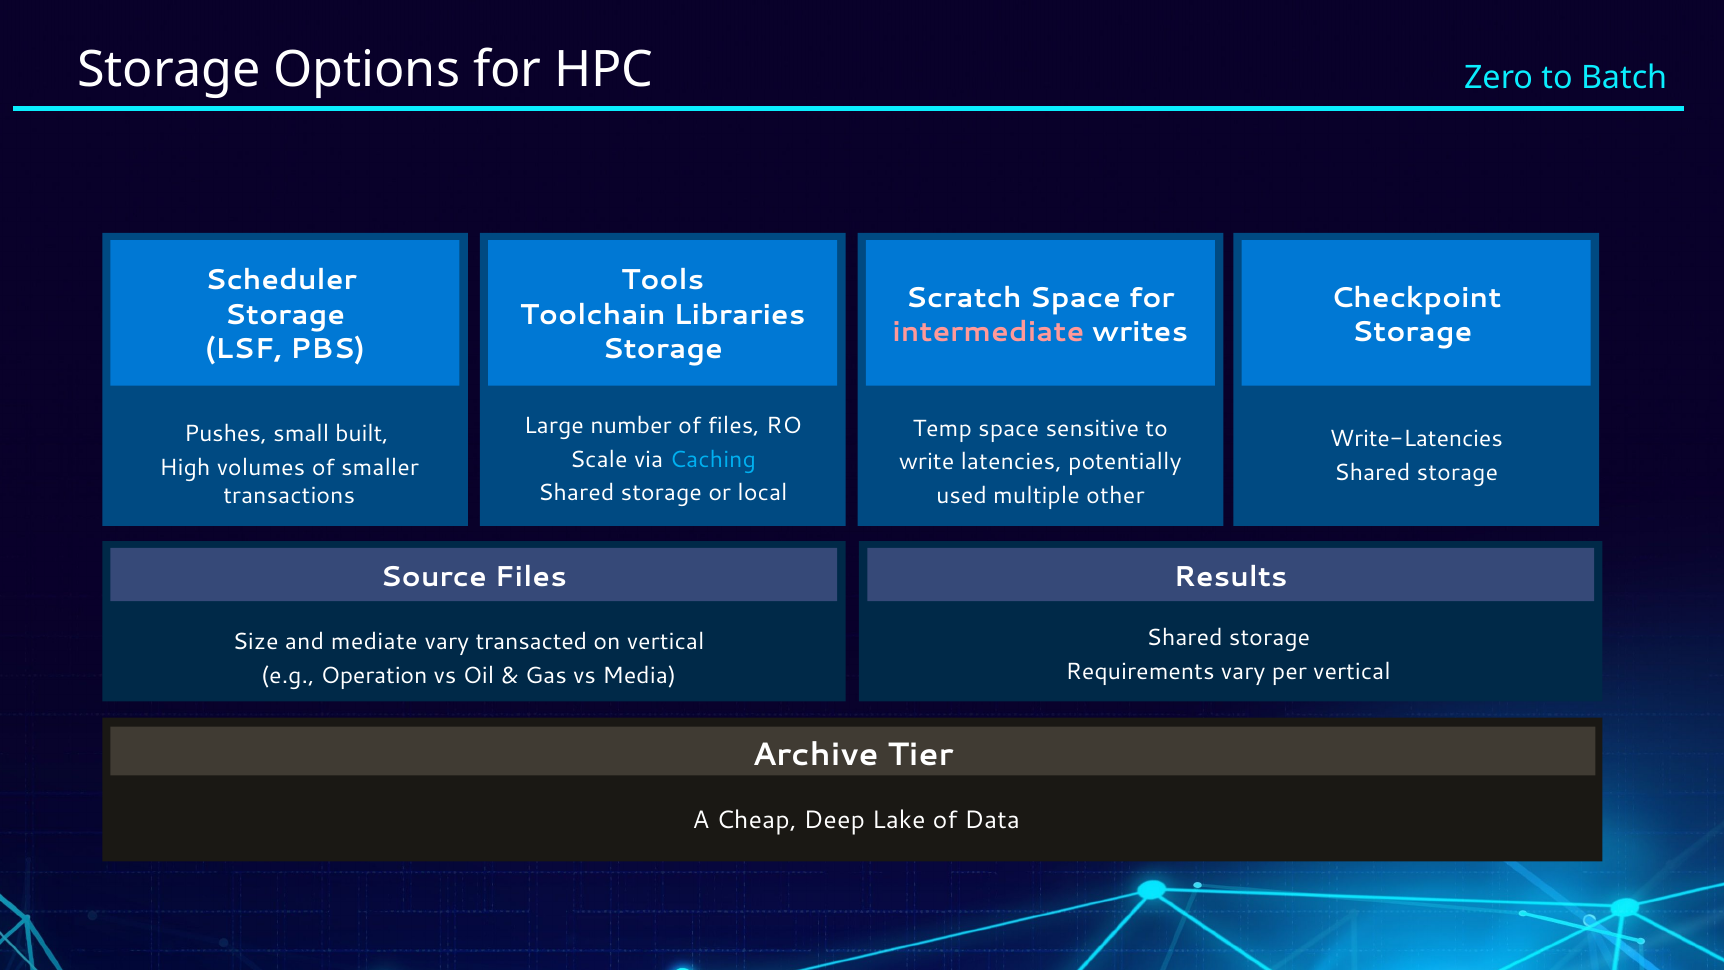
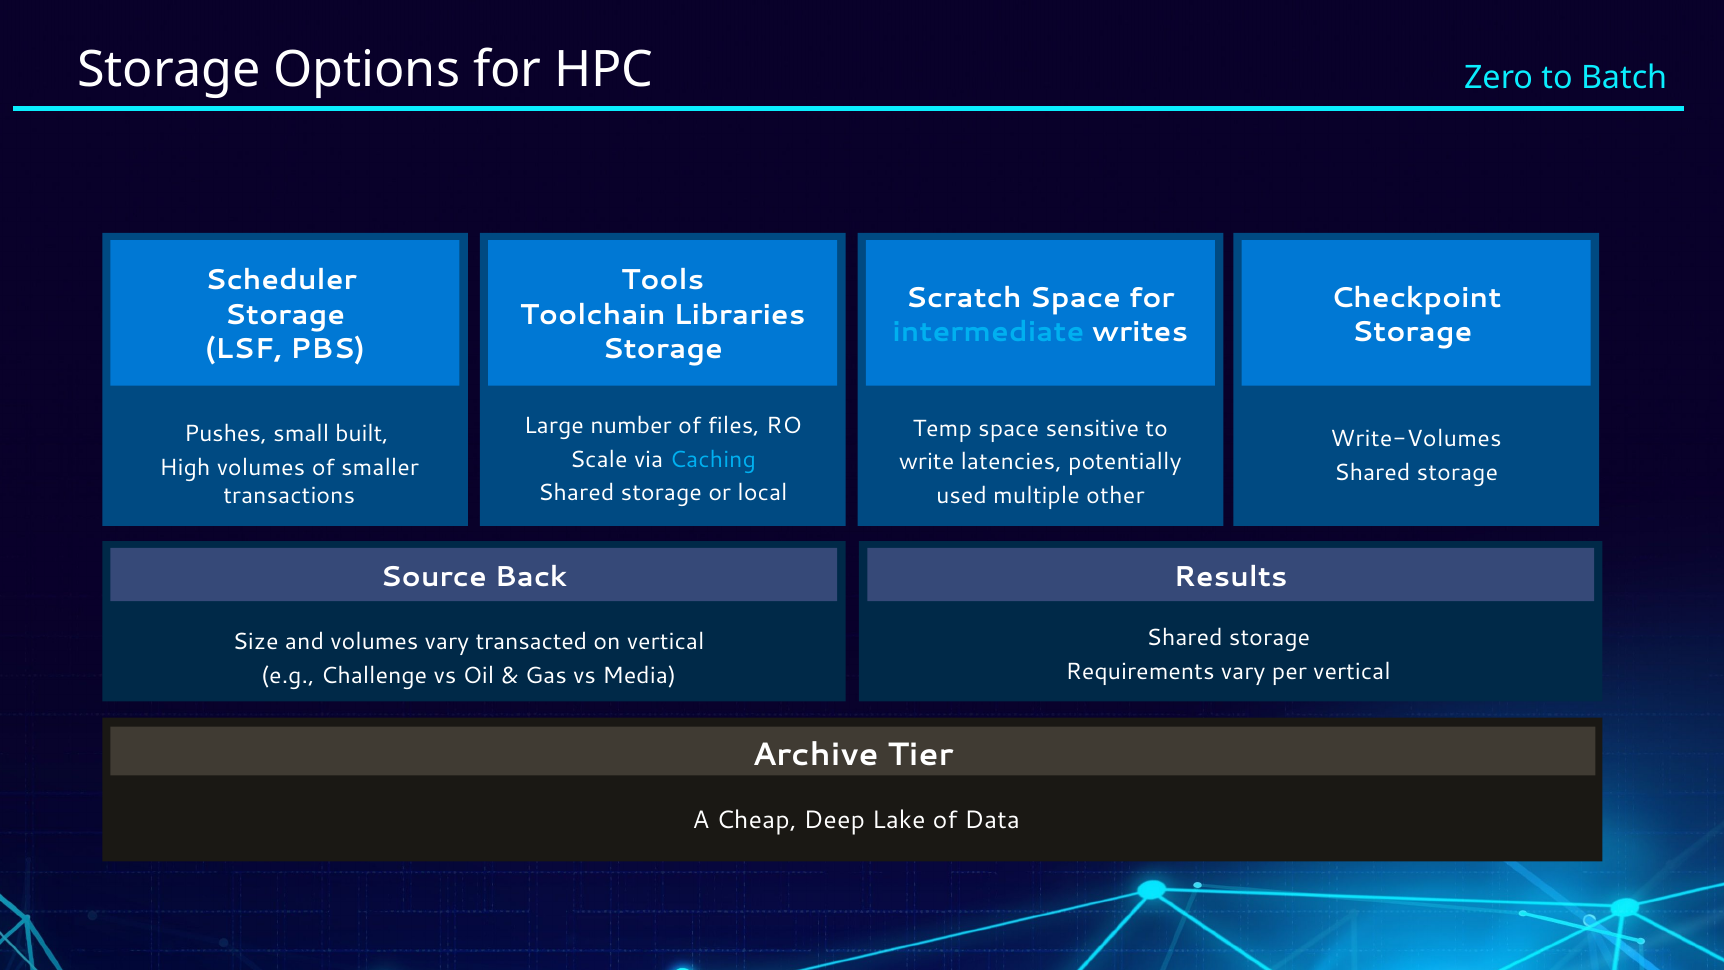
intermediate colour: pink -> light blue
Write-Latencies: Write-Latencies -> Write-Volumes
Source Files: Files -> Back
and mediate: mediate -> volumes
Operation: Operation -> Challenge
